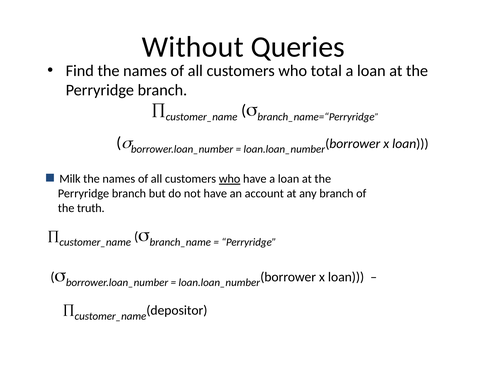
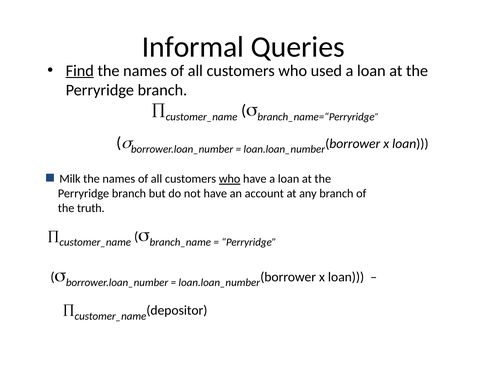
Without: Without -> Informal
Find underline: none -> present
total: total -> used
